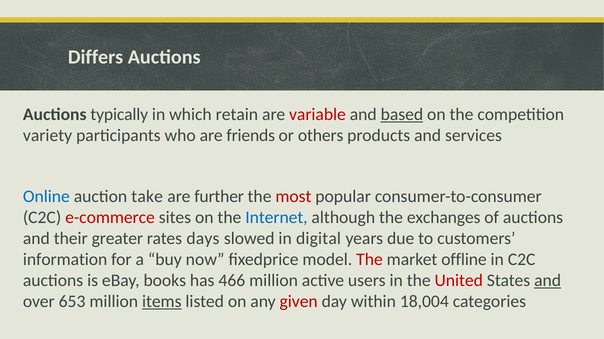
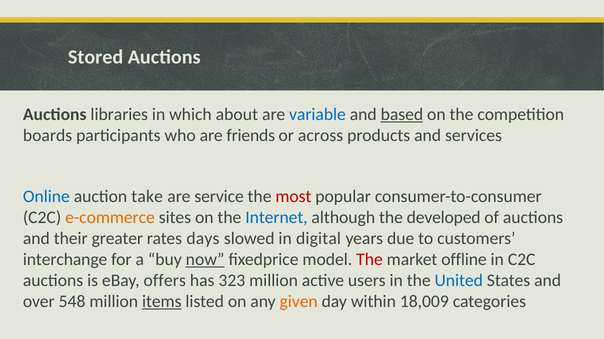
Differs: Differs -> Stored
typically: typically -> libraries
retain: retain -> about
variable colour: red -> blue
variety: variety -> boards
others: others -> across
further: further -> service
e-commerce colour: red -> orange
exchanges: exchanges -> developed
information: information -> interchange
now underline: none -> present
books: books -> offers
466: 466 -> 323
United colour: red -> blue
and at (548, 281) underline: present -> none
653: 653 -> 548
given colour: red -> orange
18,004: 18,004 -> 18,009
